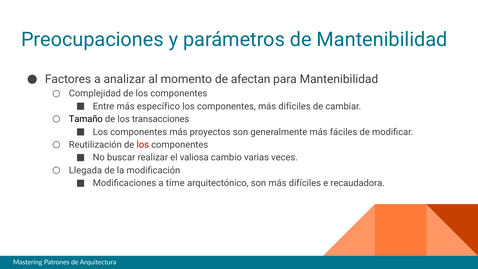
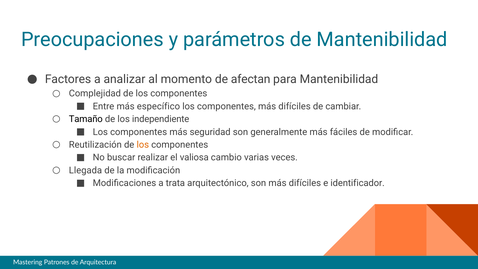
transacciones: transacciones -> independiente
proyectos: proyectos -> seguridad
los at (143, 145) colour: red -> orange
time: time -> trata
recaudadora: recaudadora -> identificador
